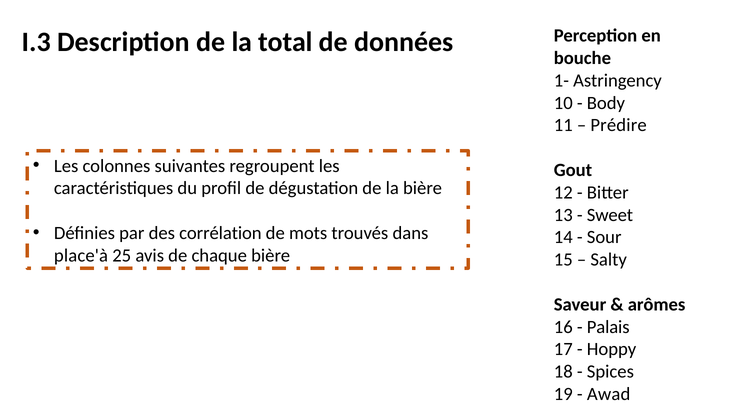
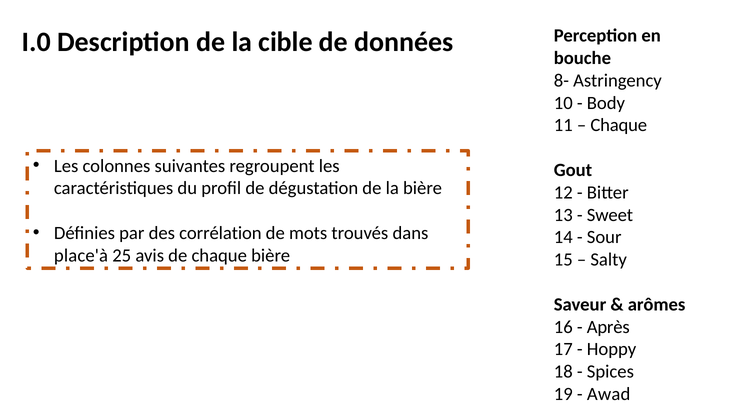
I.3: I.3 -> I.0
total: total -> cible
1-: 1- -> 8-
Prédire at (619, 125): Prédire -> Chaque
Palais: Palais -> Après
